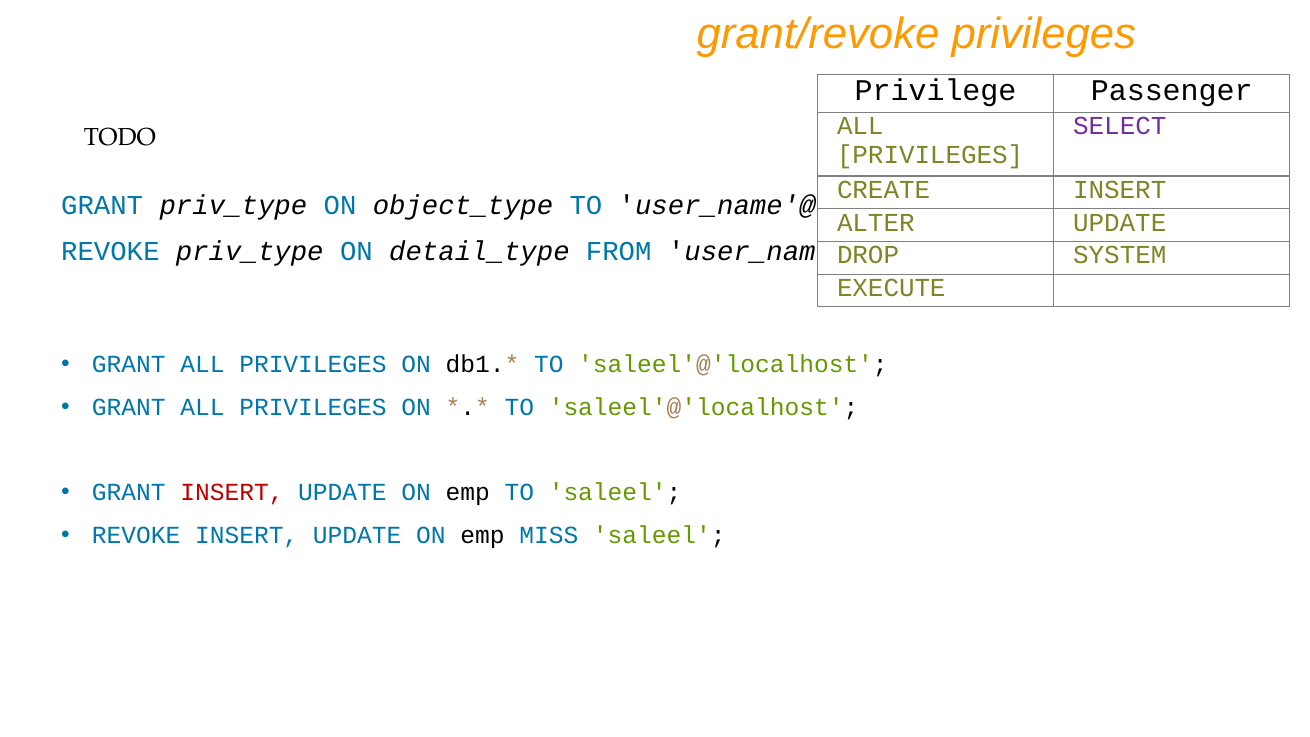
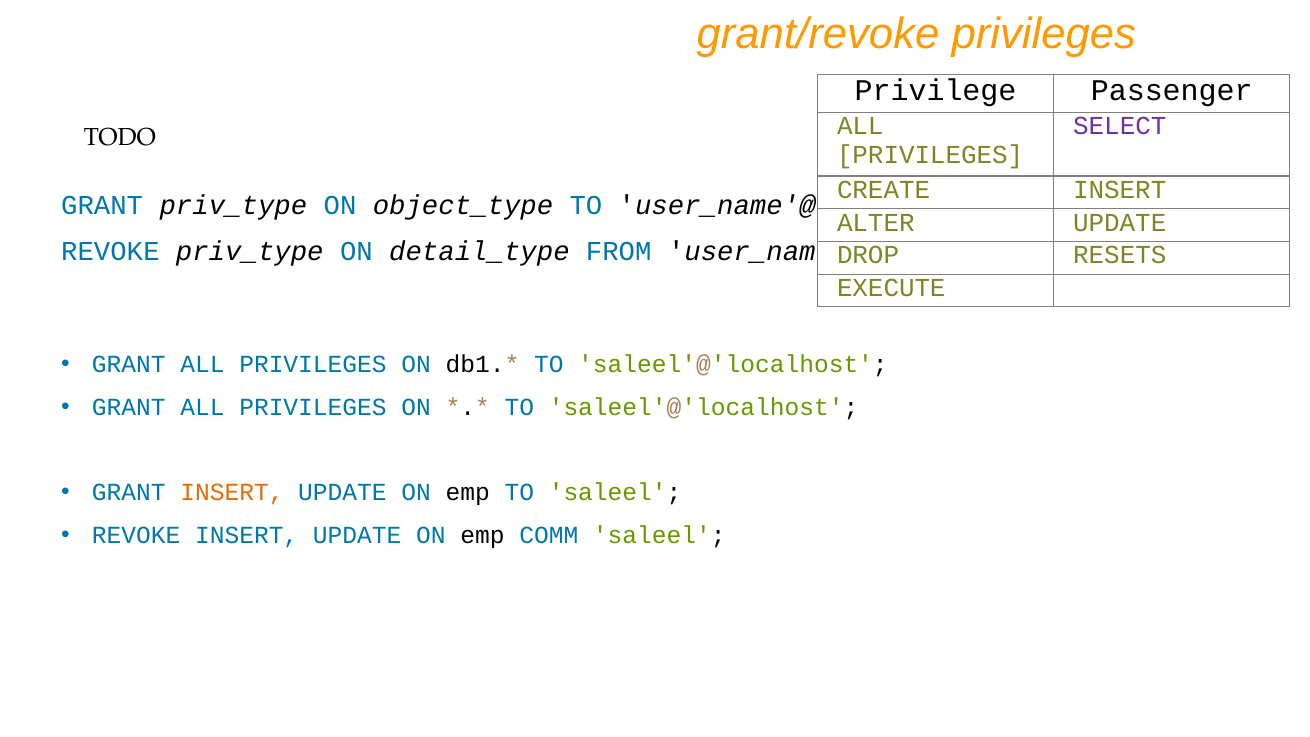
SYSTEM: SYSTEM -> RESETS
INSERT at (232, 493) colour: red -> orange
MISS: MISS -> COMM
